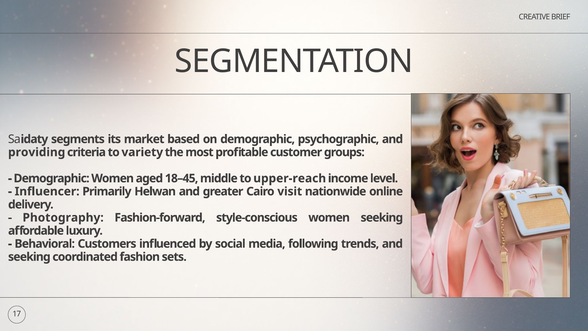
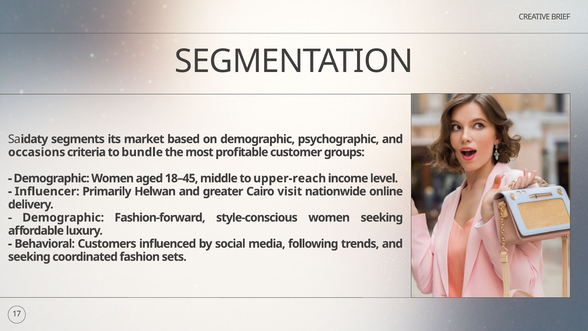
providing: providing -> occasions
variety: variety -> bundle
Photography at (63, 217): Photography -> Demographic
